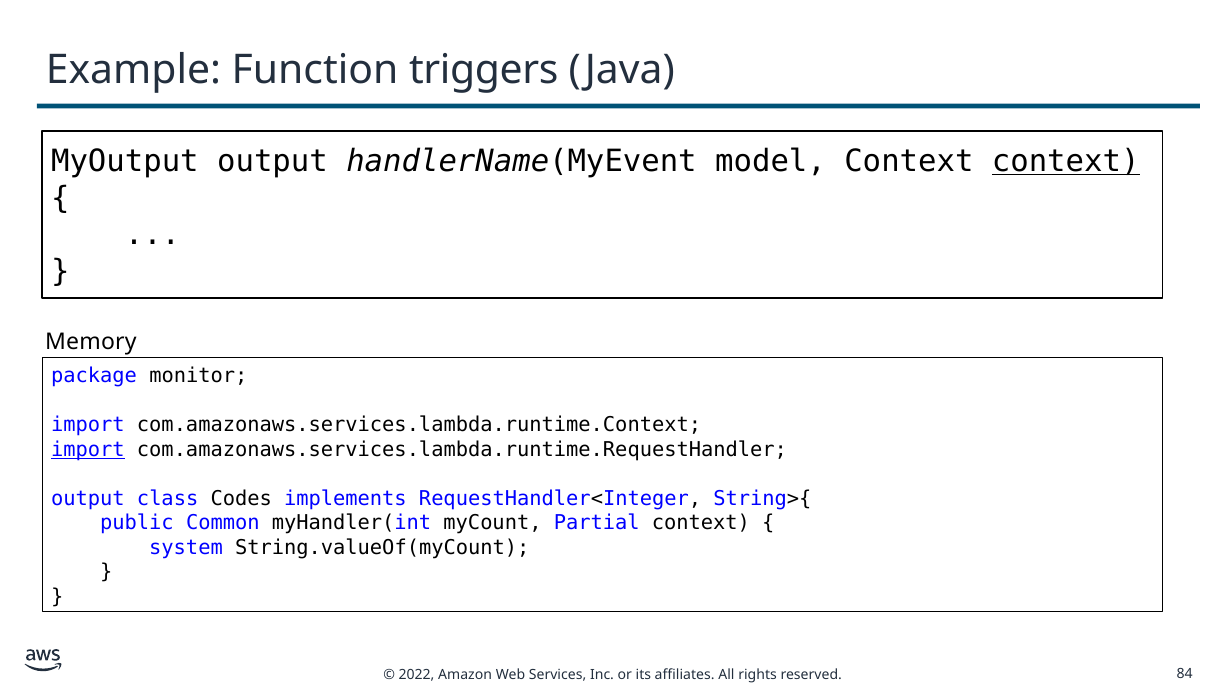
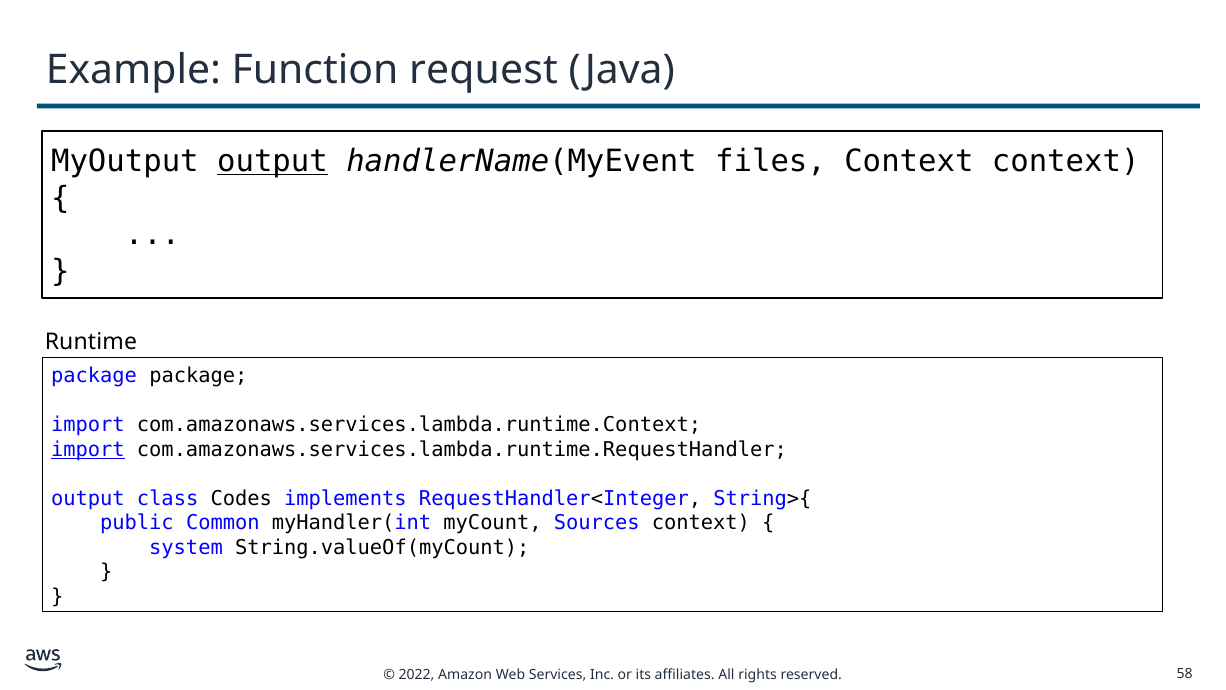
triggers: triggers -> request
output at (272, 161) underline: none -> present
model: model -> files
context at (1066, 161) underline: present -> none
Memory: Memory -> Runtime
package monitor: monitor -> package
Partial: Partial -> Sources
84: 84 -> 58
